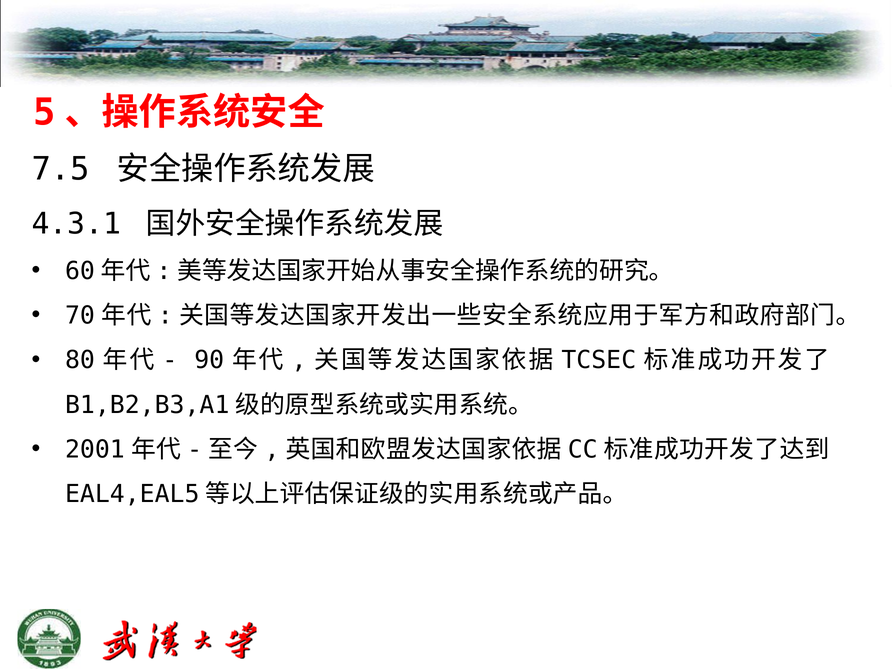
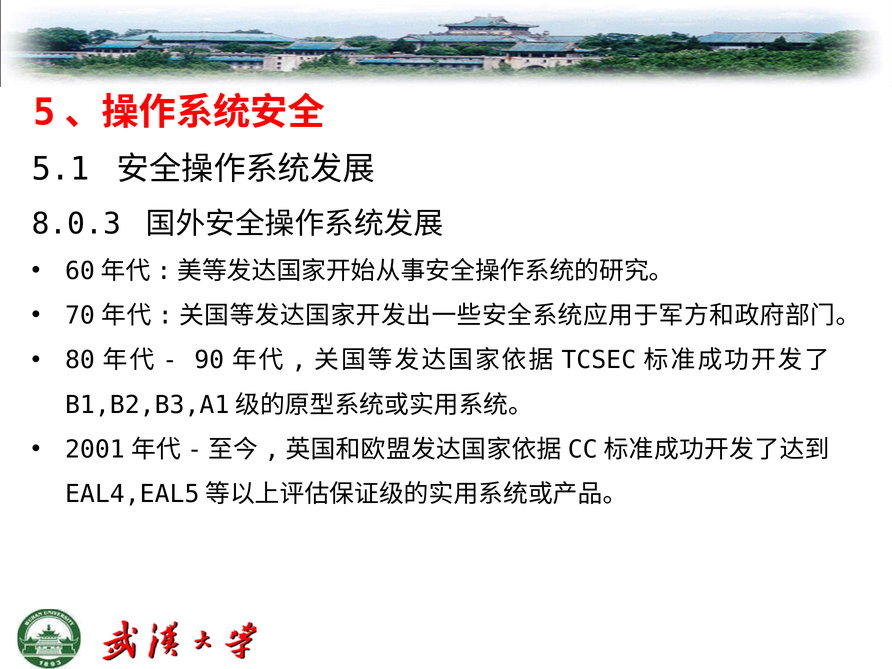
7.5: 7.5 -> 5.1
4.3.1: 4.3.1 -> 8.0.3
